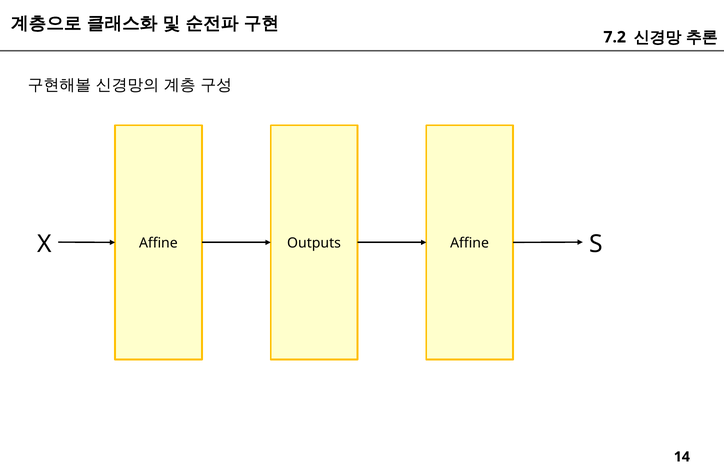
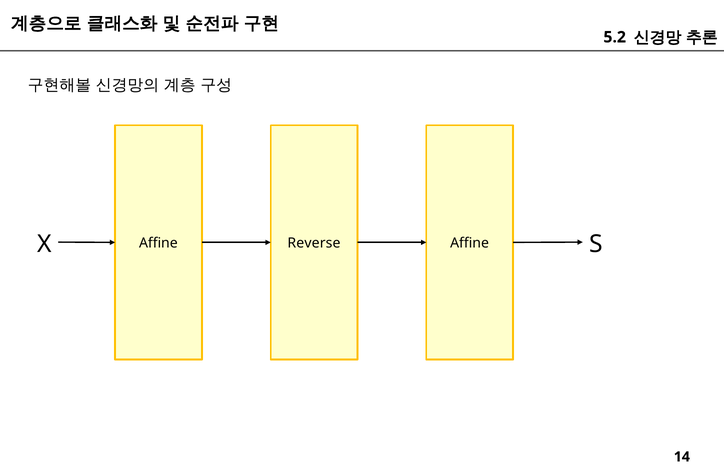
7.2: 7.2 -> 5.2
Outputs: Outputs -> Reverse
